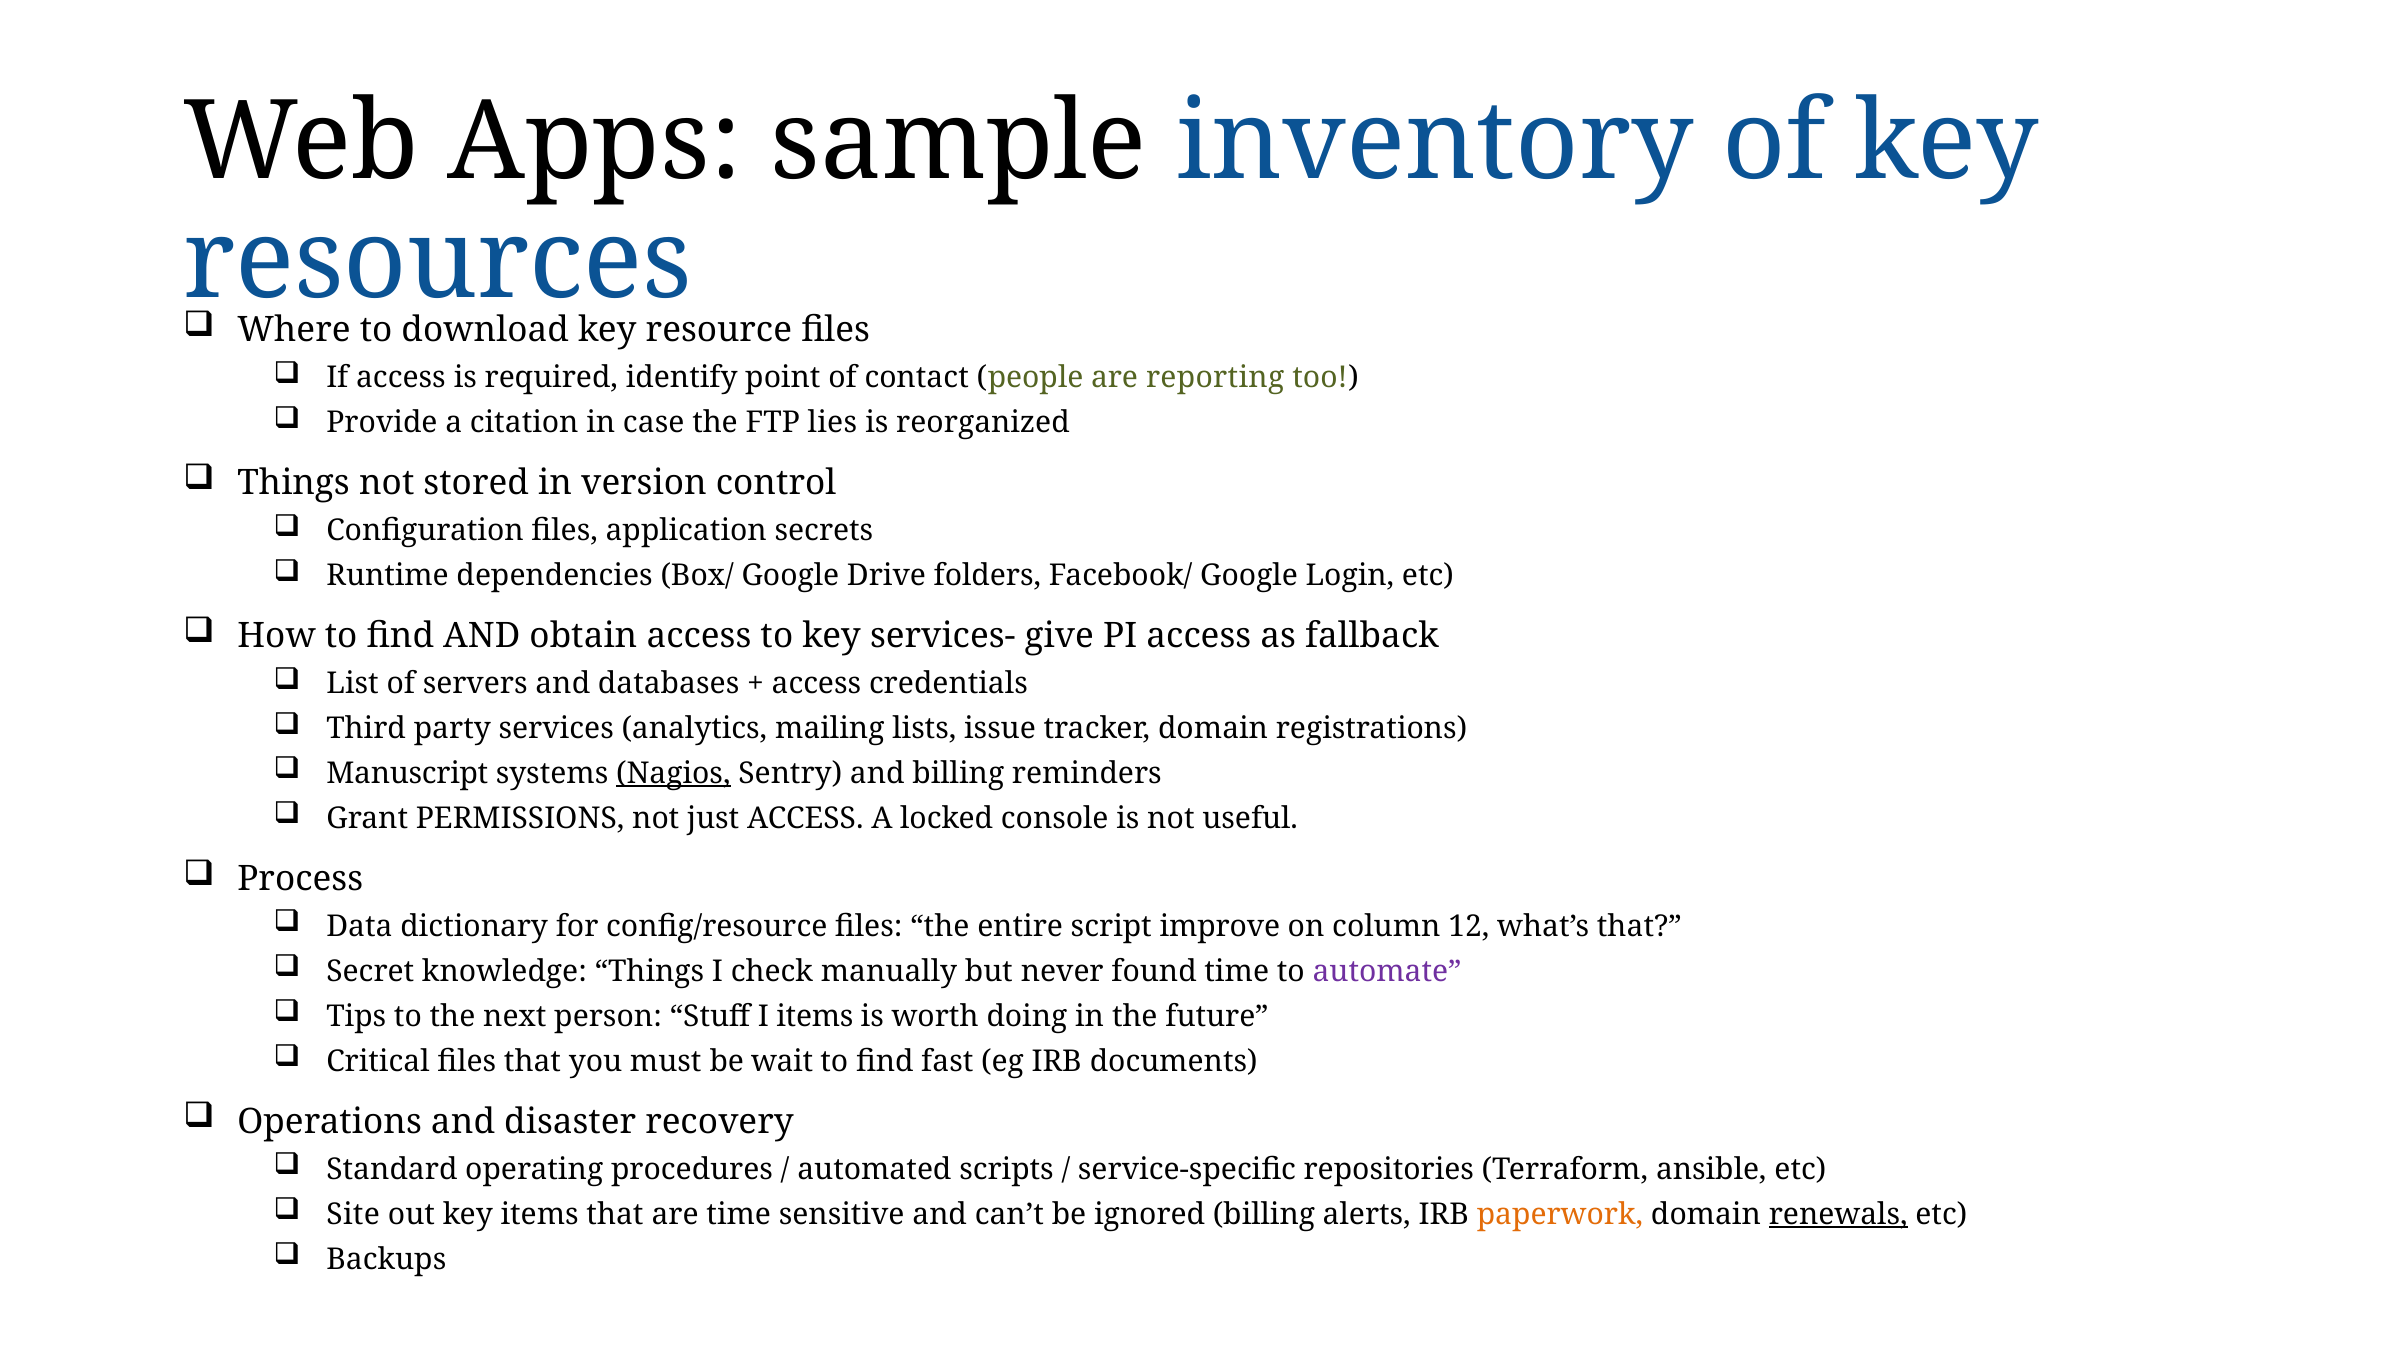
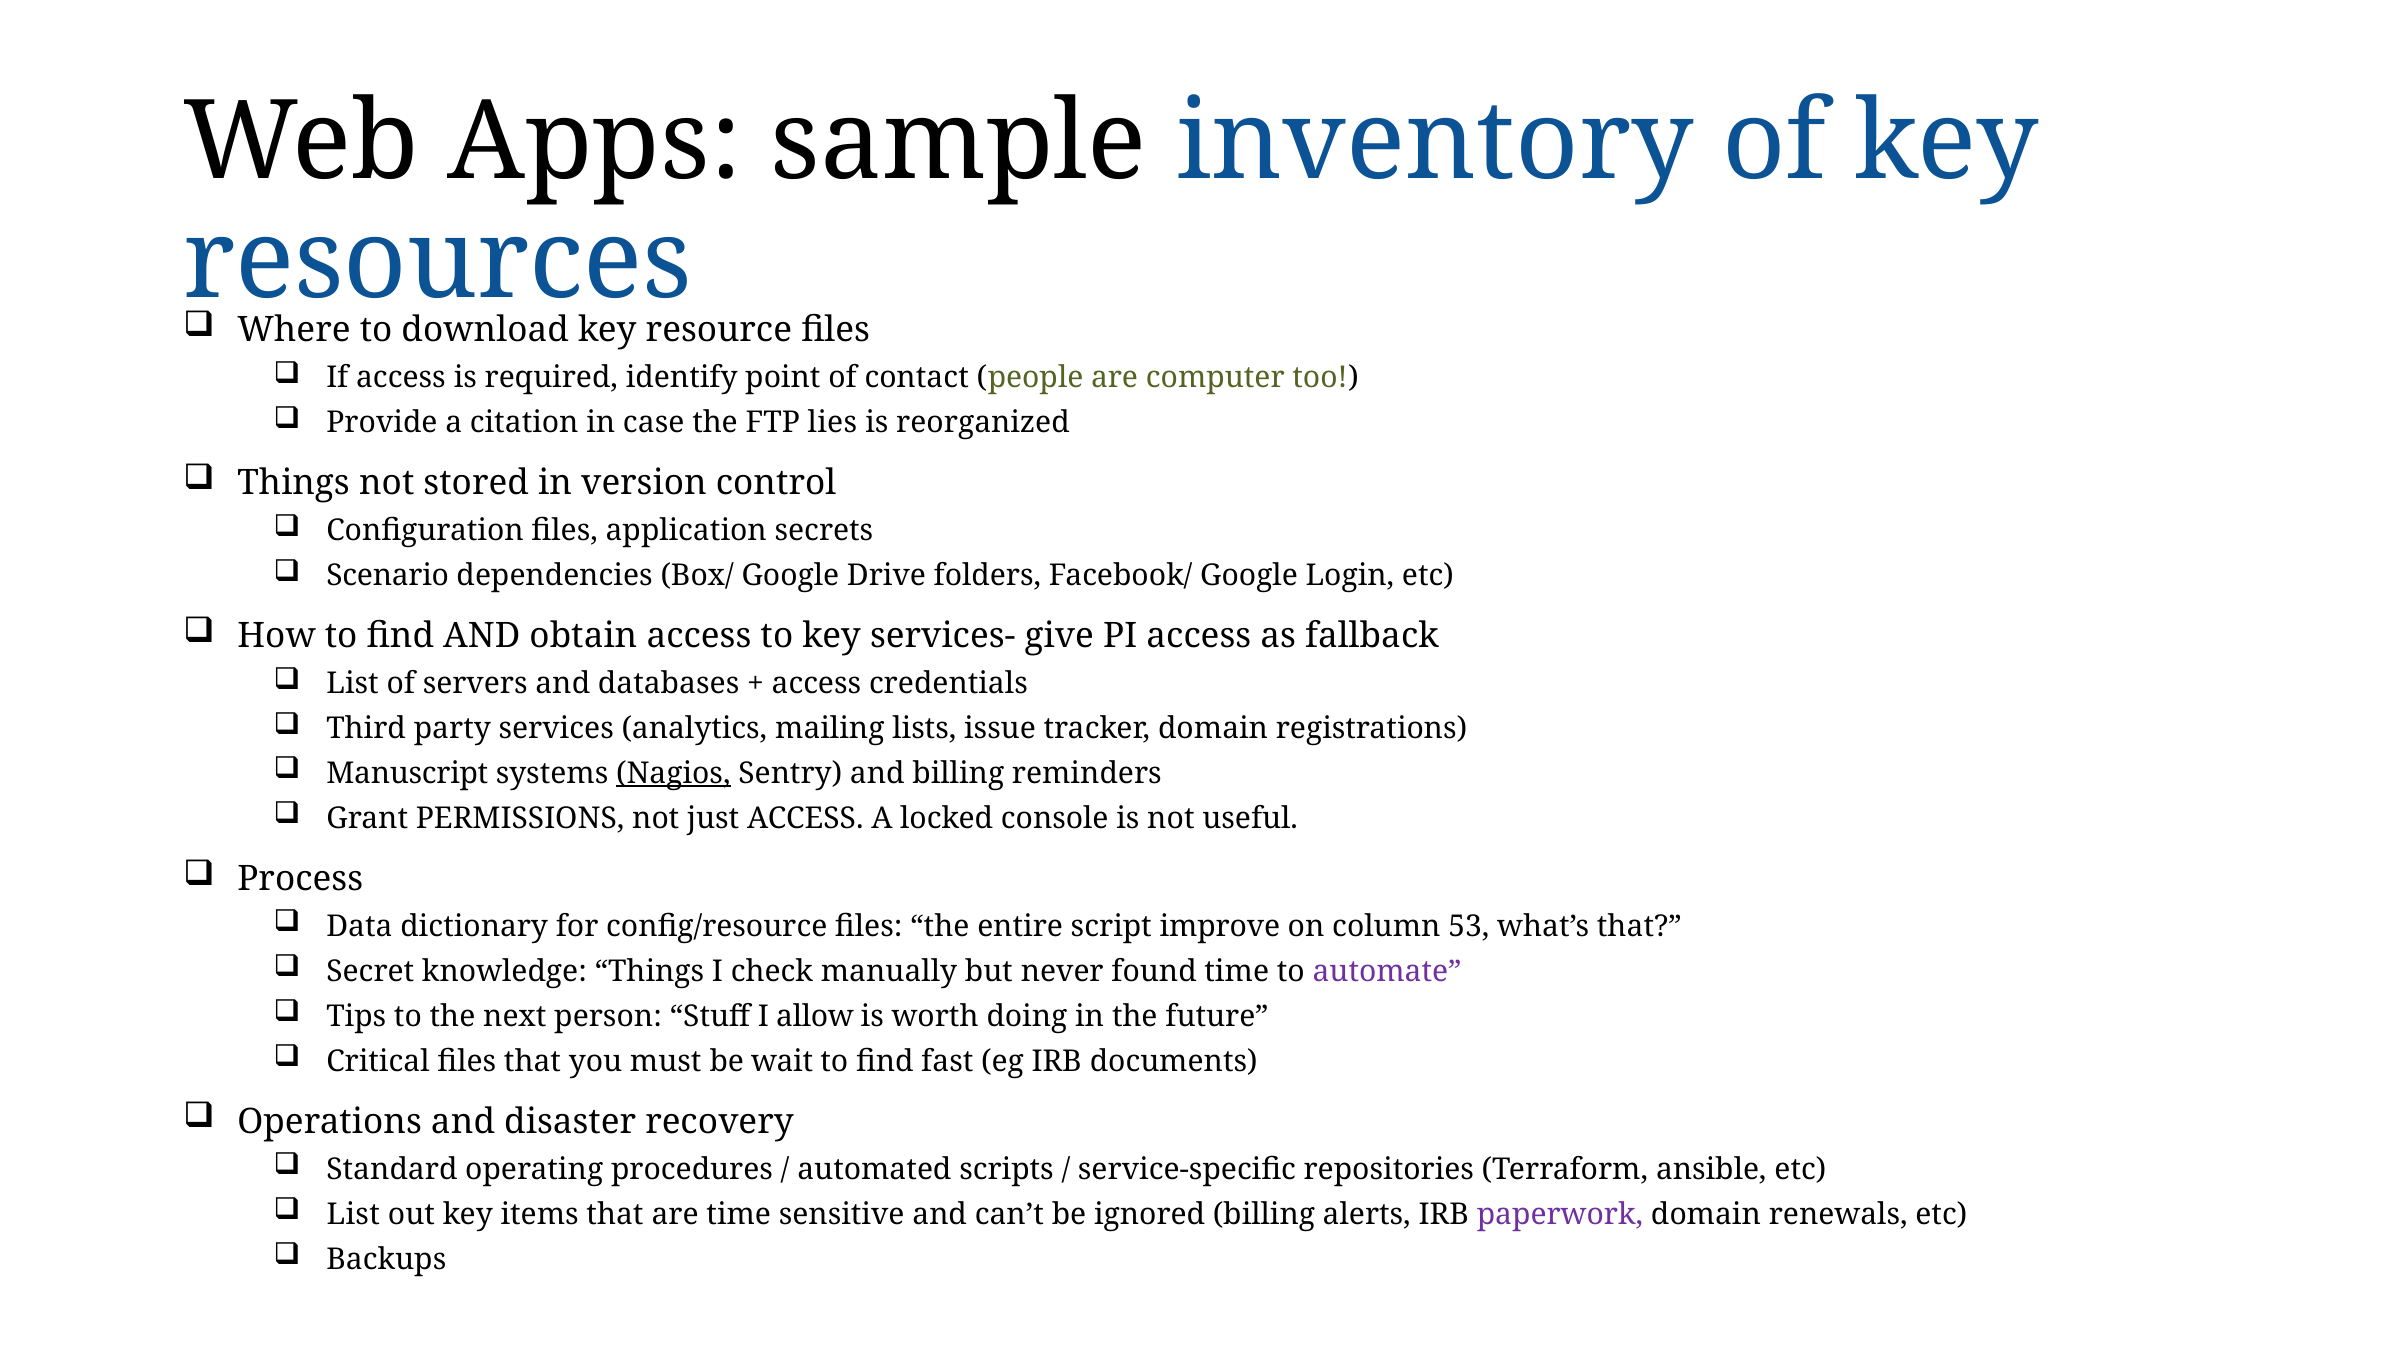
reporting: reporting -> computer
Runtime: Runtime -> Scenario
12: 12 -> 53
I items: items -> allow
Site at (353, 1214): Site -> List
paperwork colour: orange -> purple
renewals underline: present -> none
